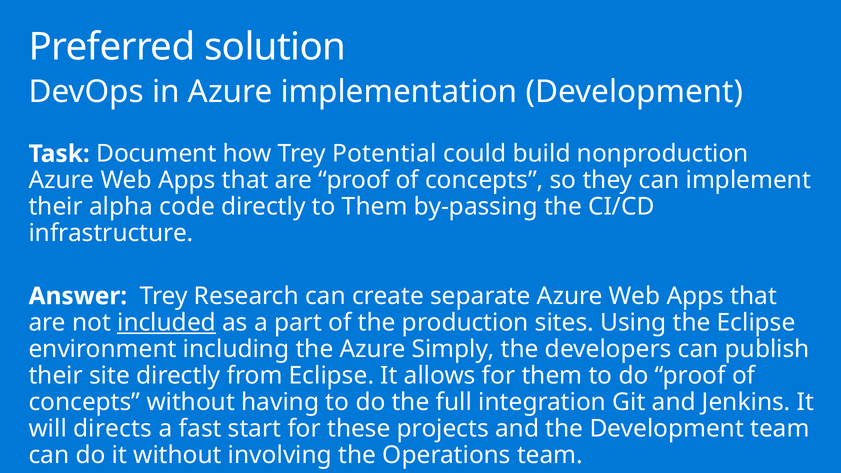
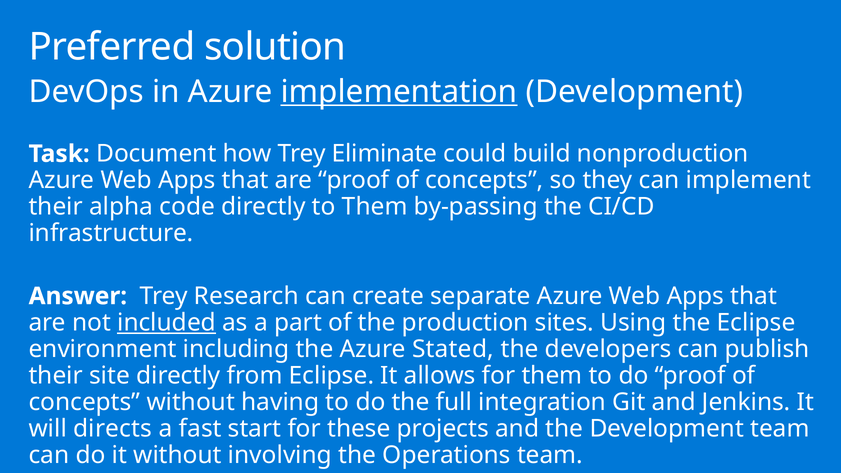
implementation underline: none -> present
Potential: Potential -> Eliminate
Simply: Simply -> Stated
